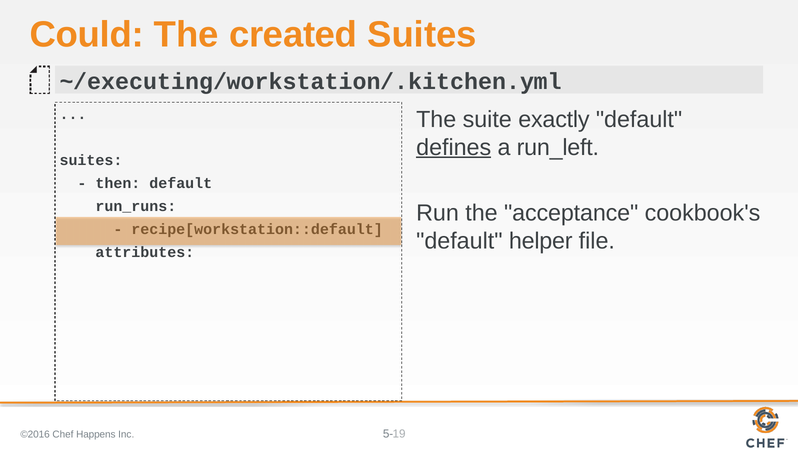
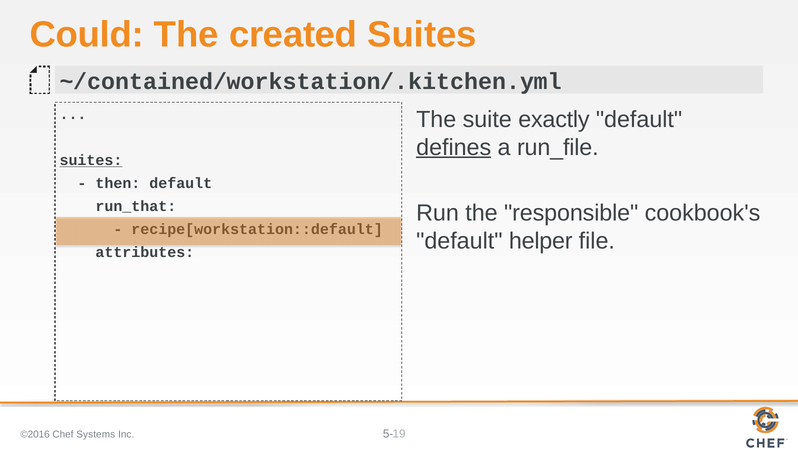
~/executing/workstation/.kitchen.yml: ~/executing/workstation/.kitchen.yml -> ~/contained/workstation/.kitchen.yml
run_left: run_left -> run_file
suites at (91, 160) underline: none -> present
run_runs: run_runs -> run_that
acceptance: acceptance -> responsible
Happens: Happens -> Systems
